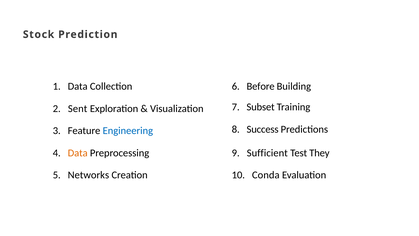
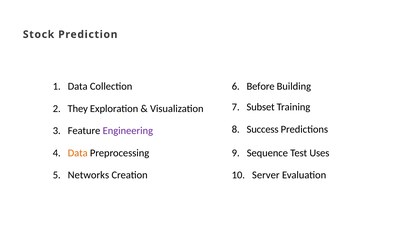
Sent: Sent -> They
Engineering colour: blue -> purple
Sufficient: Sufficient -> Sequence
They: They -> Uses
Conda: Conda -> Server
